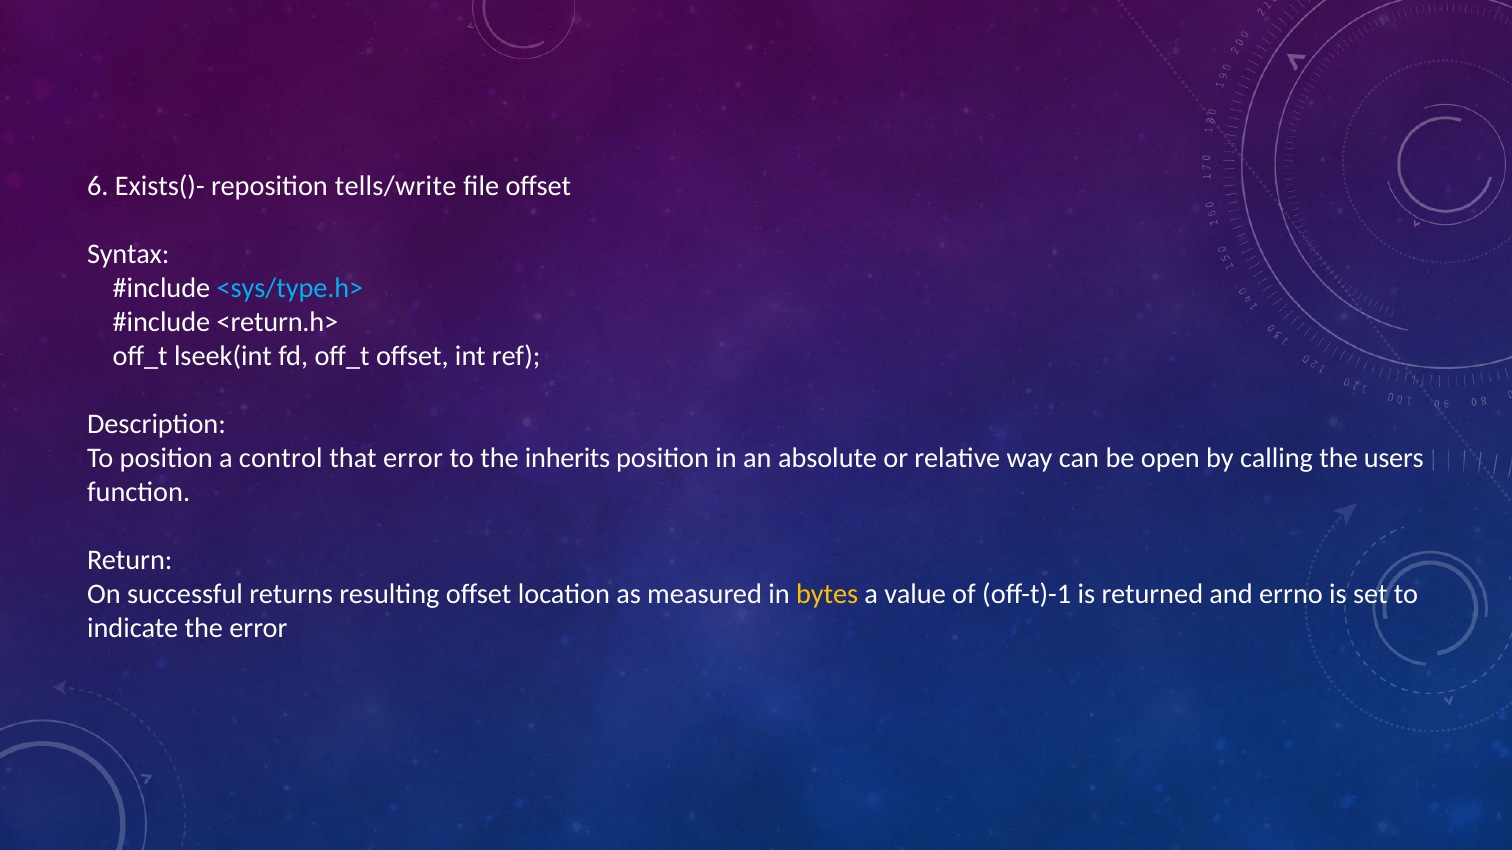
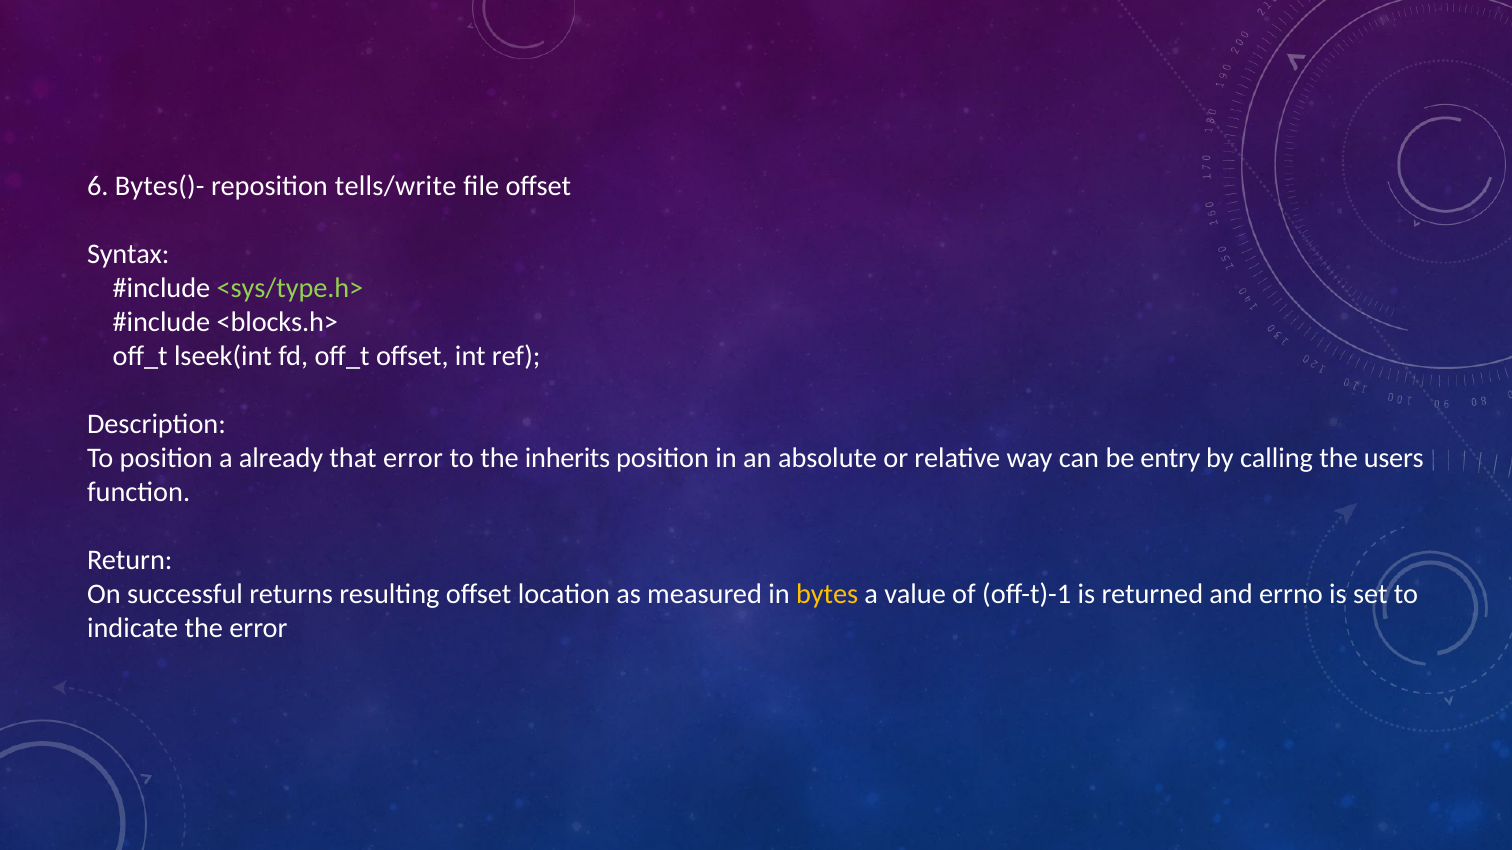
Exists()-: Exists()- -> Bytes()-
<sys/type.h> colour: light blue -> light green
<return.h>: <return.h> -> <blocks.h>
control: control -> already
open: open -> entry
